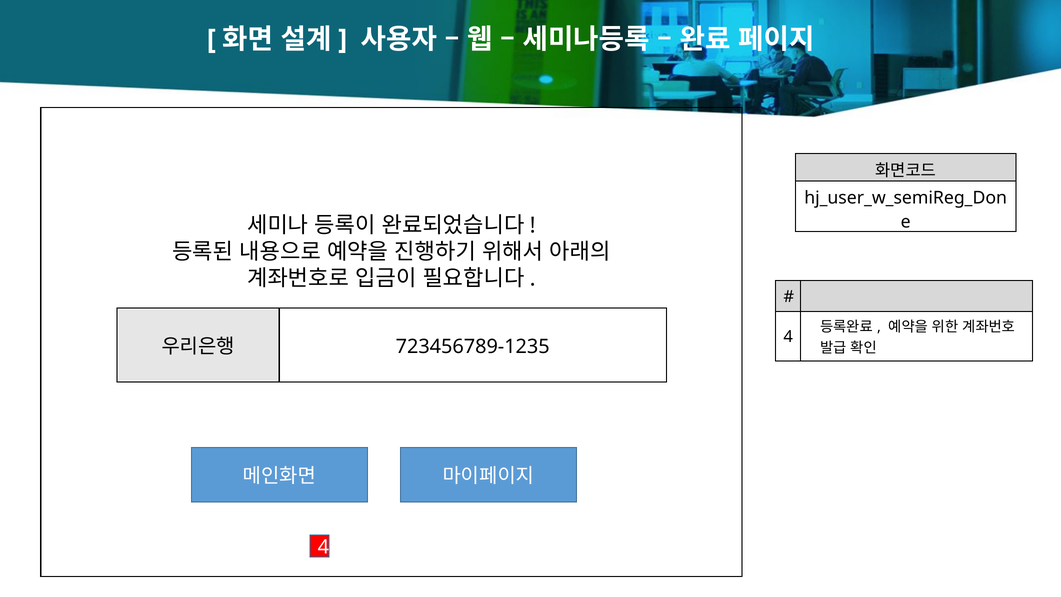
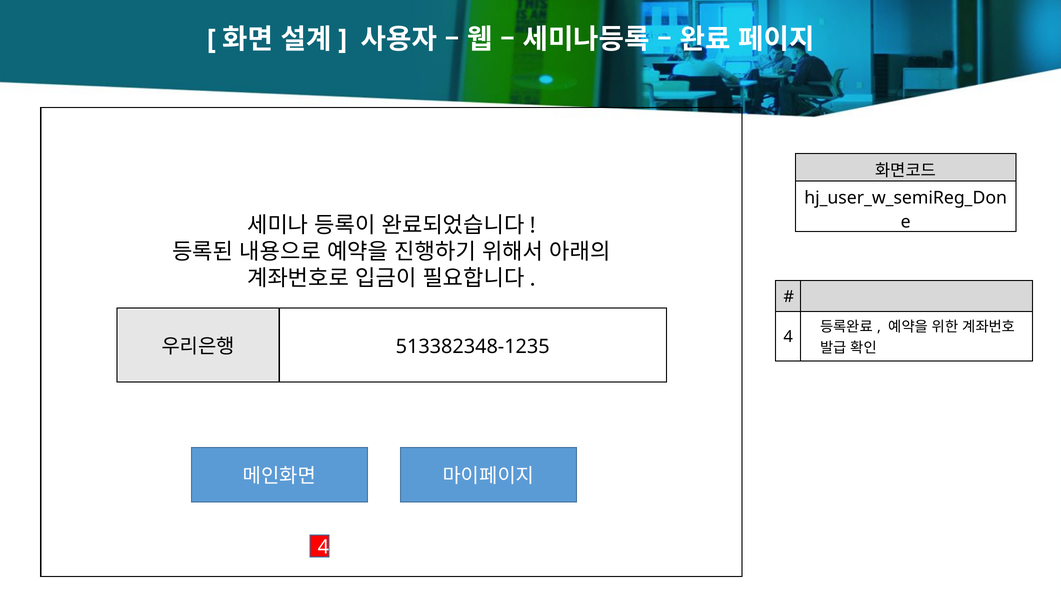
723456789-1235: 723456789-1235 -> 513382348-1235
